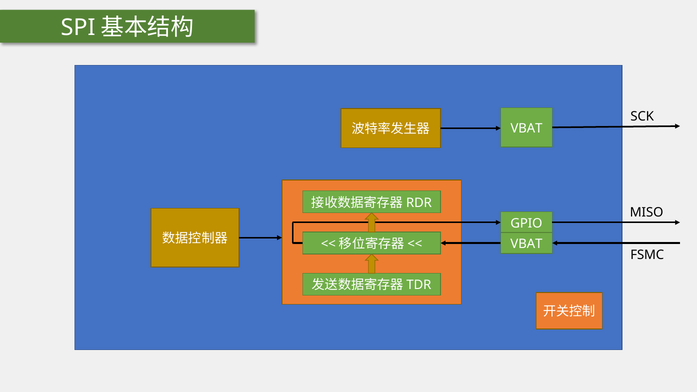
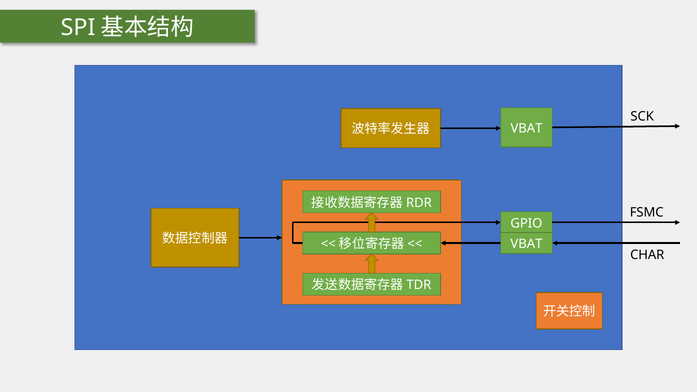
MISO: MISO -> FSMC
FSMC: FSMC -> CHAR
